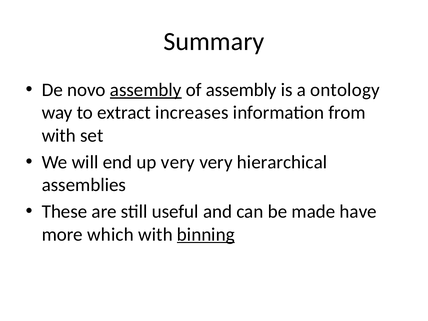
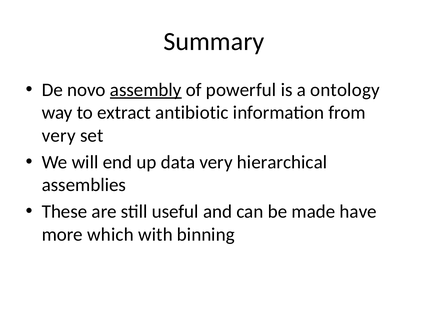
of assembly: assembly -> powerful
increases: increases -> antibiotic
with at (59, 135): with -> very
up very: very -> data
binning underline: present -> none
